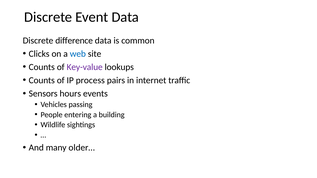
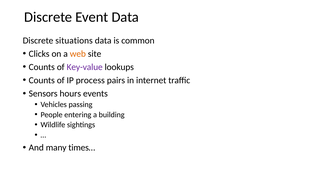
difference: difference -> situations
web colour: blue -> orange
older…: older… -> times…
